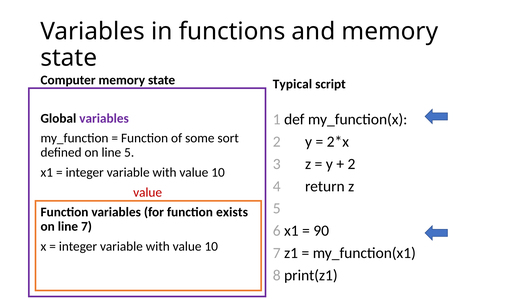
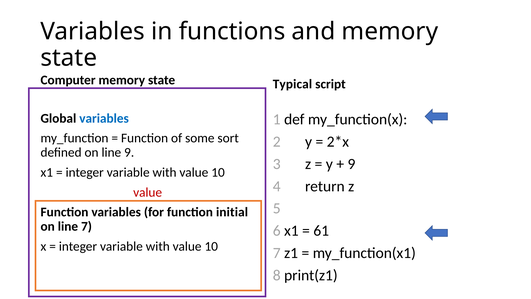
variables at (104, 118) colour: purple -> blue
line 5: 5 -> 9
2 at (351, 164): 2 -> 9
exists: exists -> initial
90: 90 -> 61
